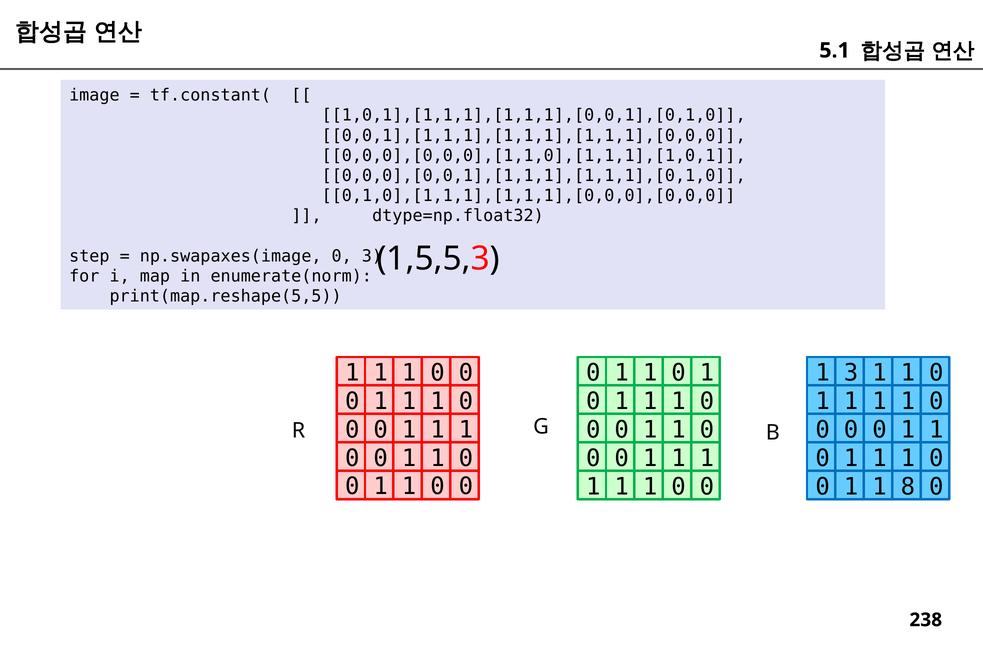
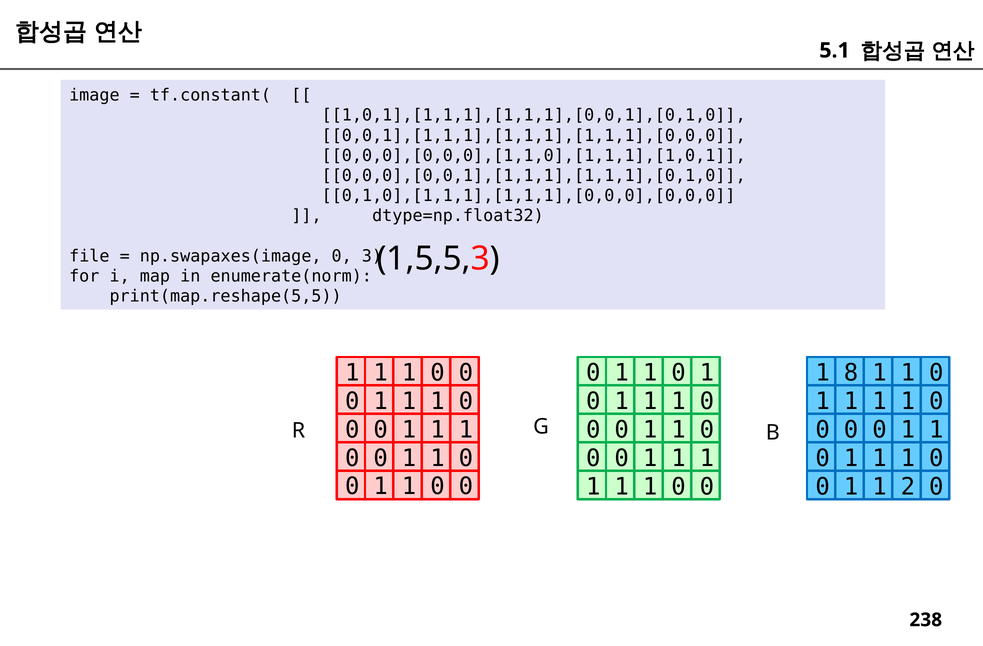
step: step -> file
1 3: 3 -> 8
8: 8 -> 2
